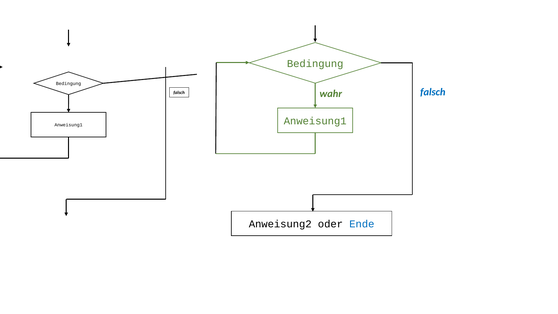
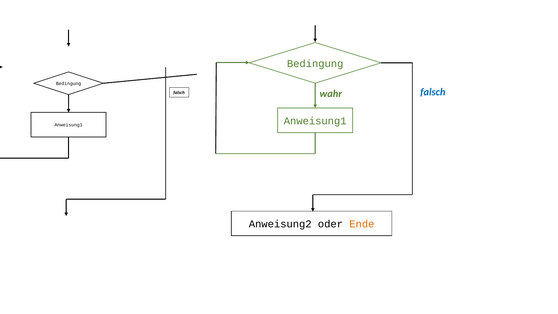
Ende colour: blue -> orange
